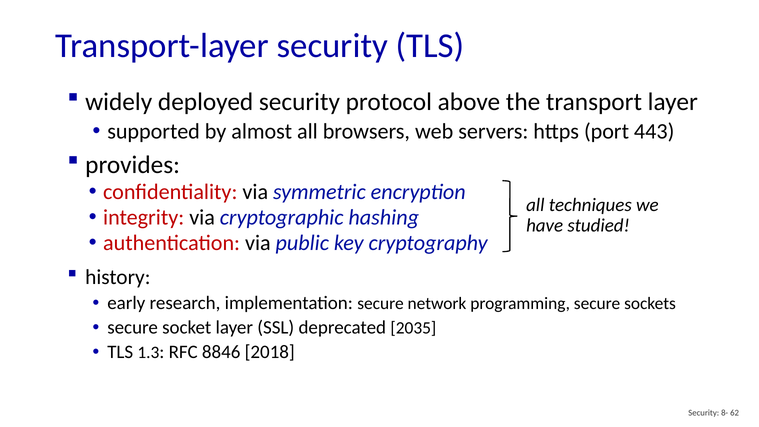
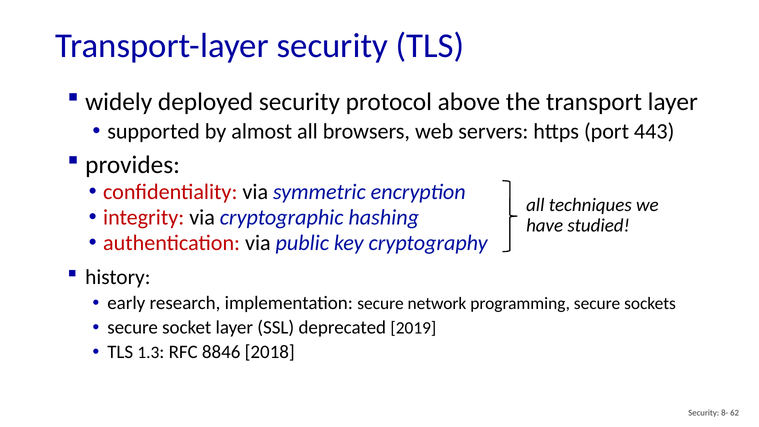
2035: 2035 -> 2019
